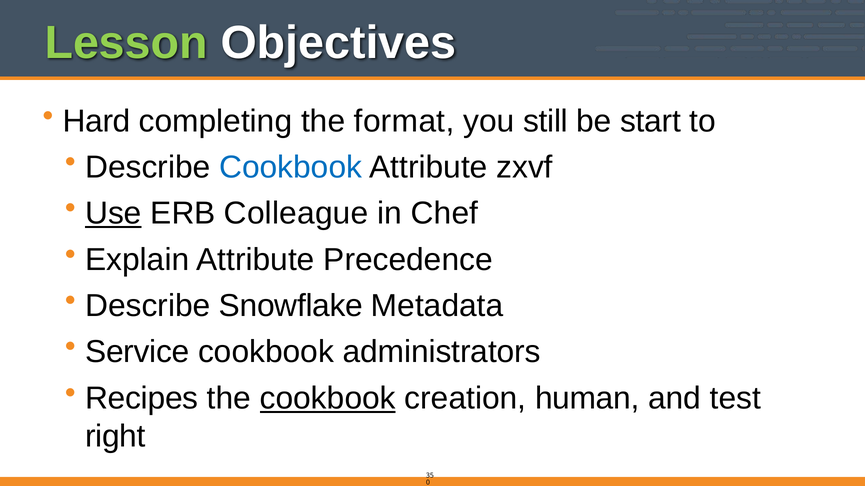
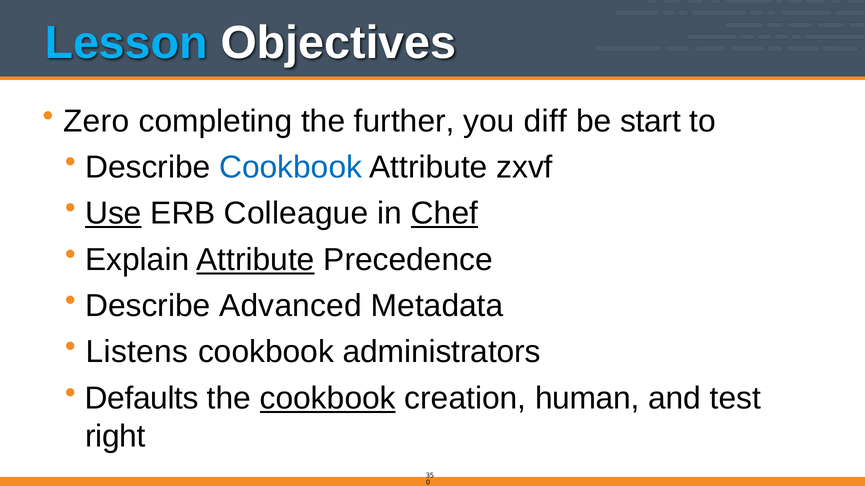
Lesson colour: light green -> light blue
Hard: Hard -> Zero
format: format -> further
still: still -> diff
Chef underline: none -> present
Attribute at (255, 260) underline: none -> present
Snowflake: Snowflake -> Advanced
Service: Service -> Listens
Recipes: Recipes -> Defaults
